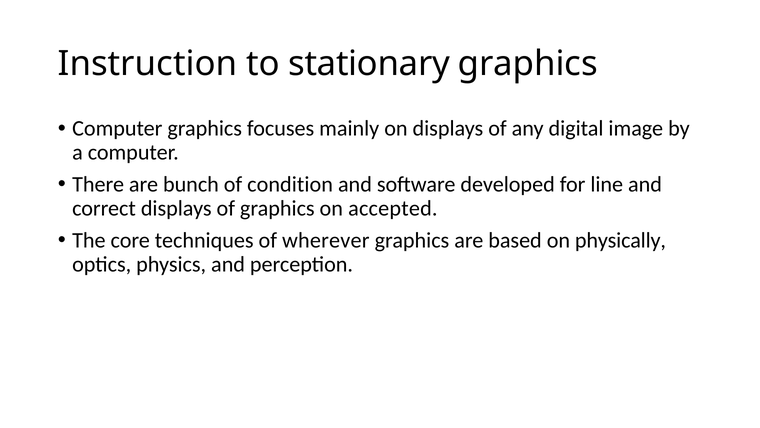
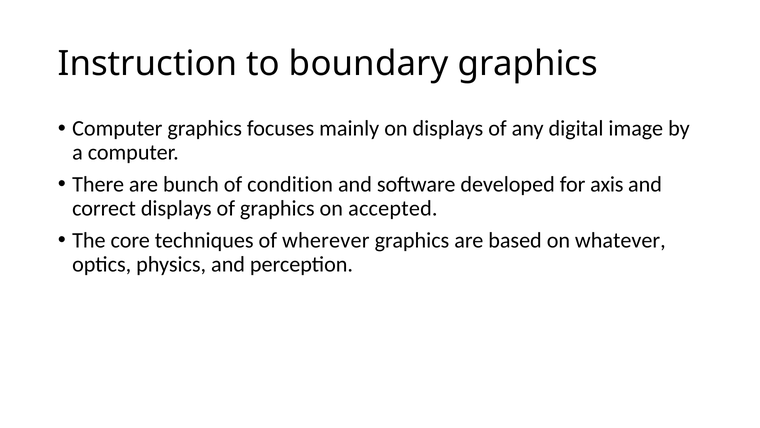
stationary: stationary -> boundary
line: line -> axis
physically: physically -> whatever
